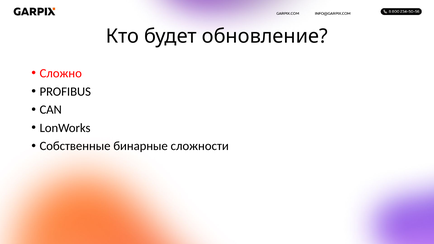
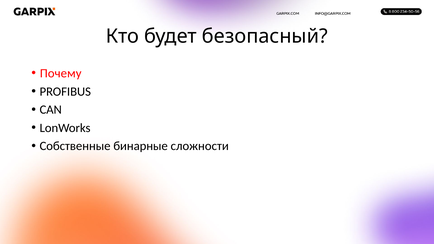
обновление: обновление -> безопасный
Сложно: Сложно -> Почему
